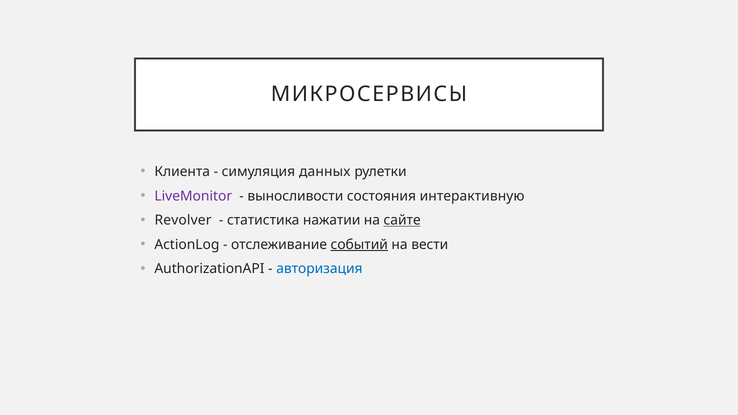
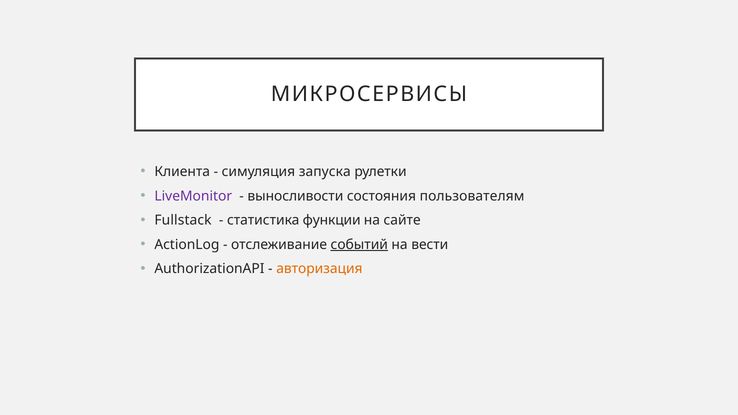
данных: данных -> запуска
интерактивную: интерактивную -> пользователям
Revolver: Revolver -> Fullstack
нажатии: нажатии -> функции
сайте underline: present -> none
авторизация colour: blue -> orange
